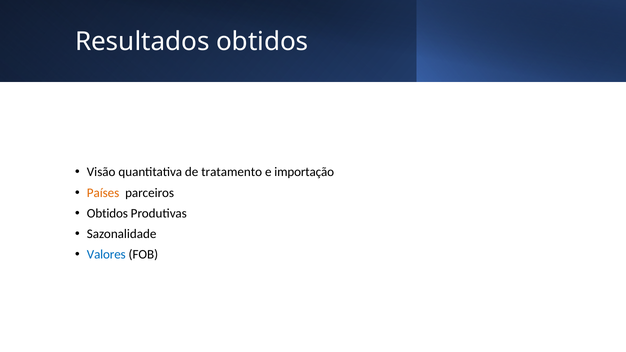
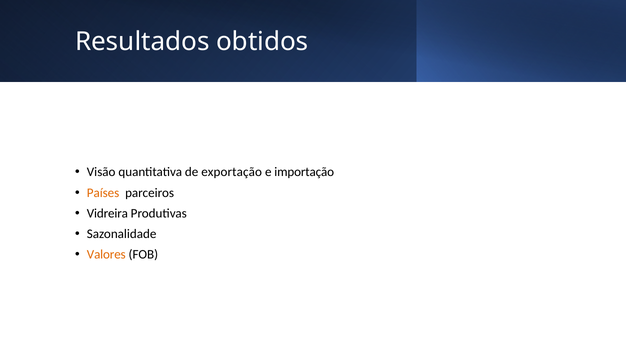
tratamento: tratamento -> exportação
Obtidos at (107, 214): Obtidos -> Vidreira
Valores colour: blue -> orange
